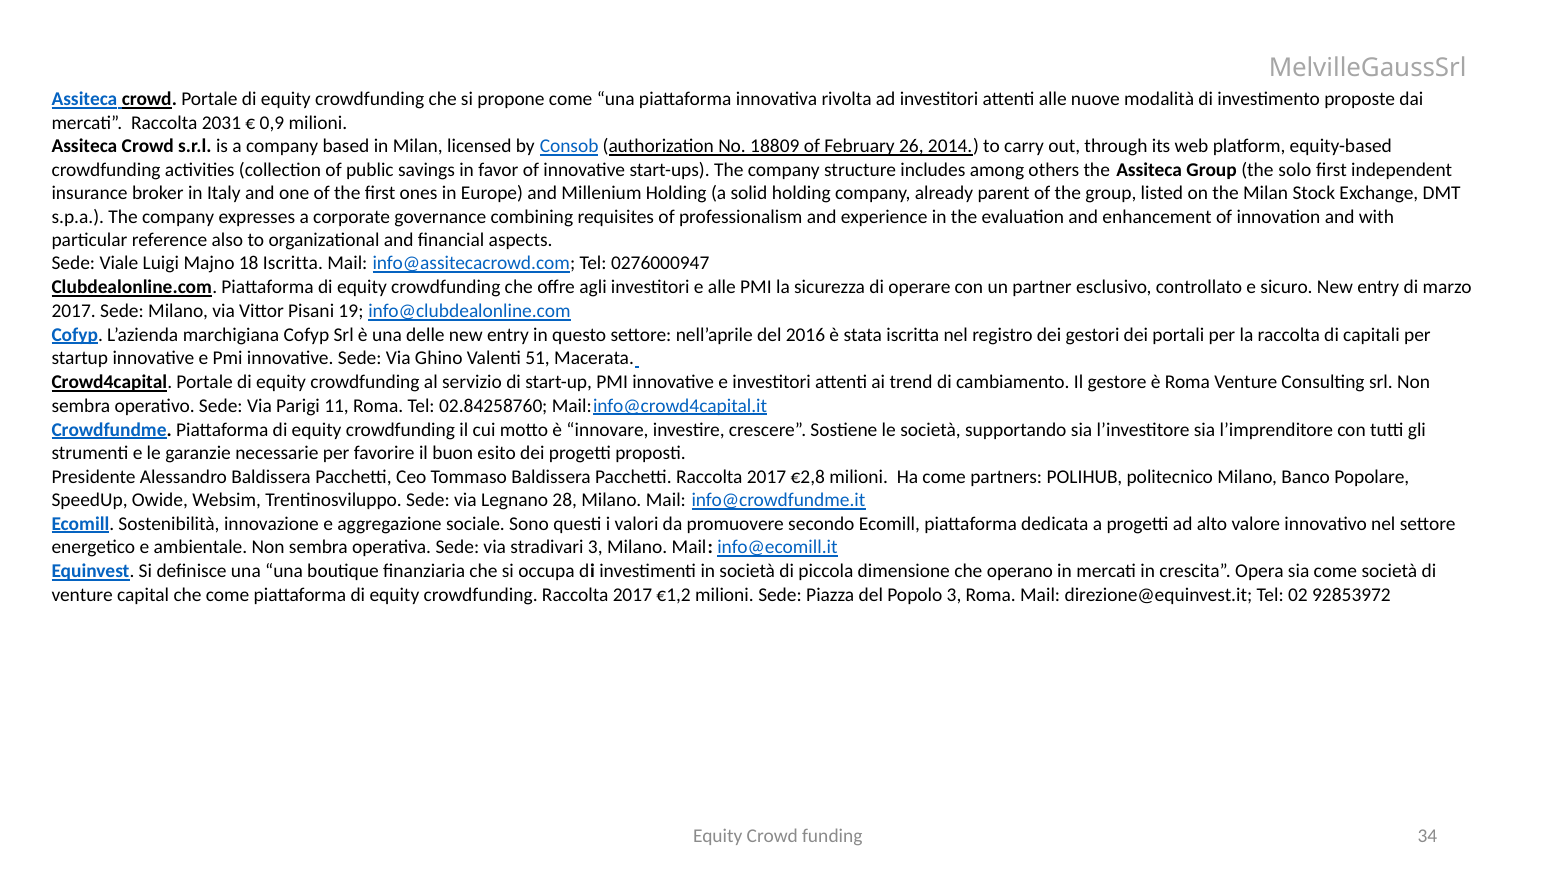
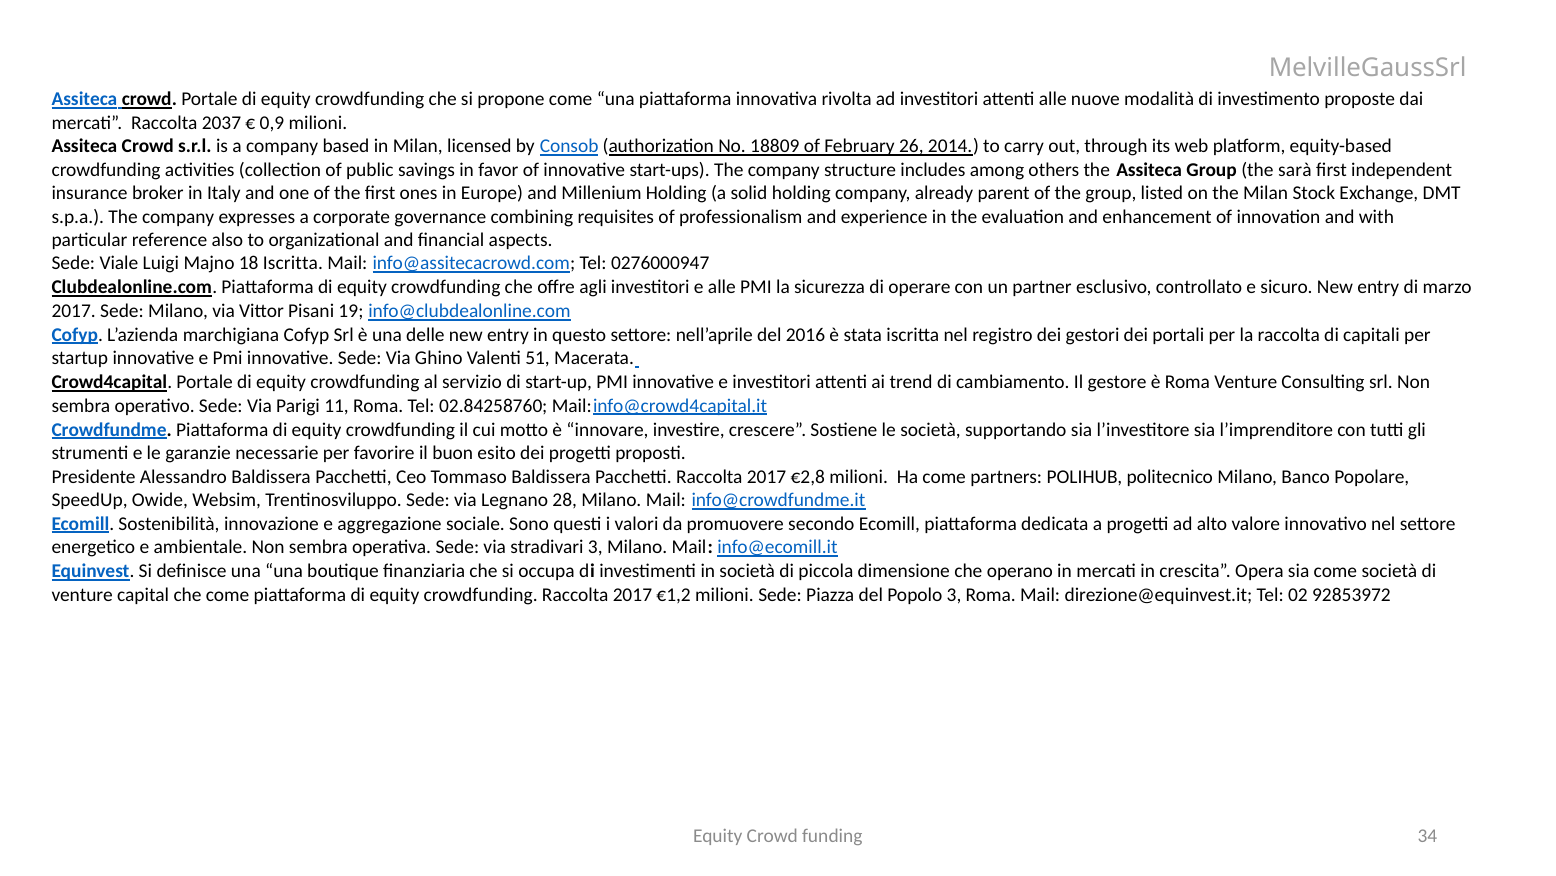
2031: 2031 -> 2037
solo: solo -> sarà
